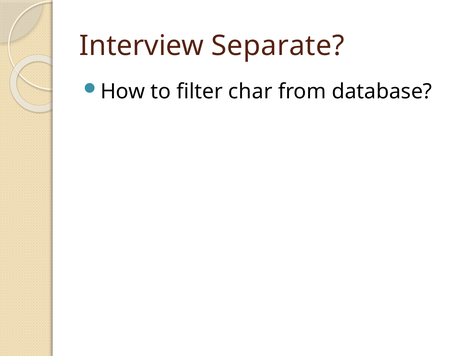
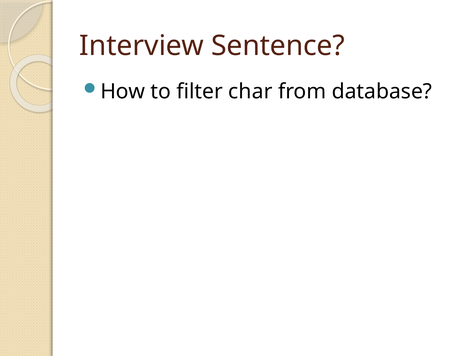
Separate: Separate -> Sentence
